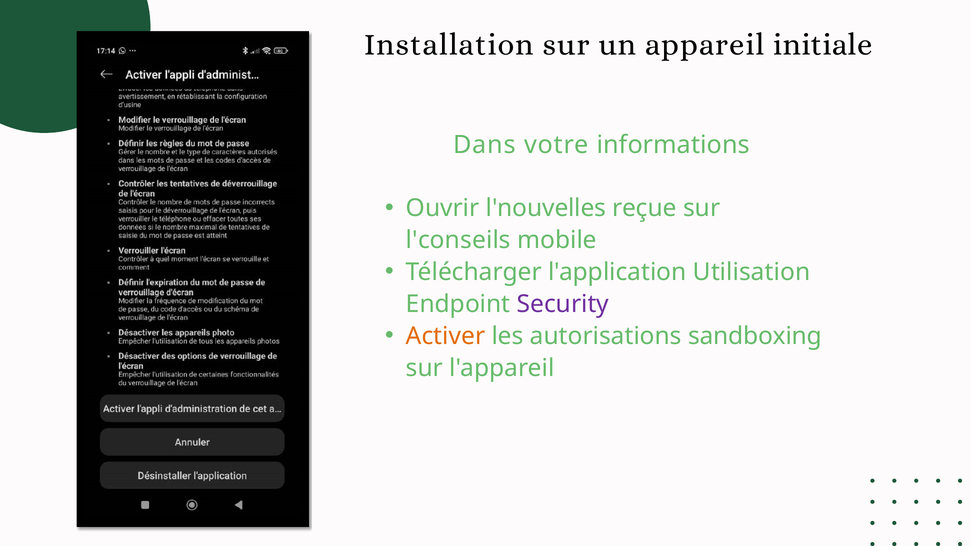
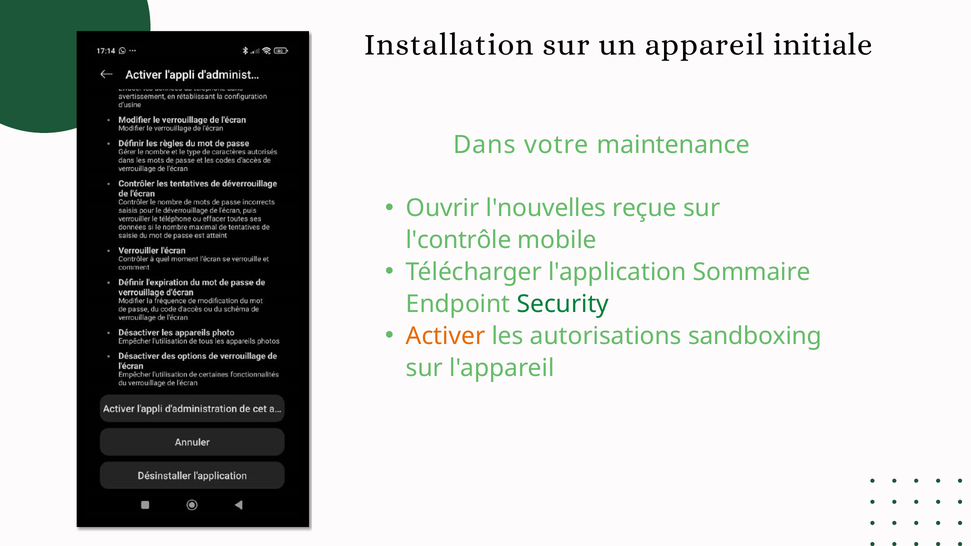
informations: informations -> maintenance
l'conseils: l'conseils -> l'contrôle
Utilisation: Utilisation -> Sommaire
Security colour: purple -> green
